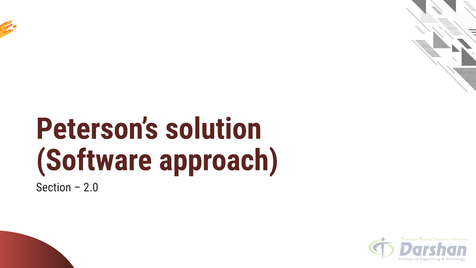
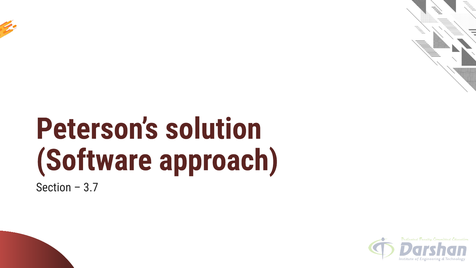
2.0: 2.0 -> 3.7
